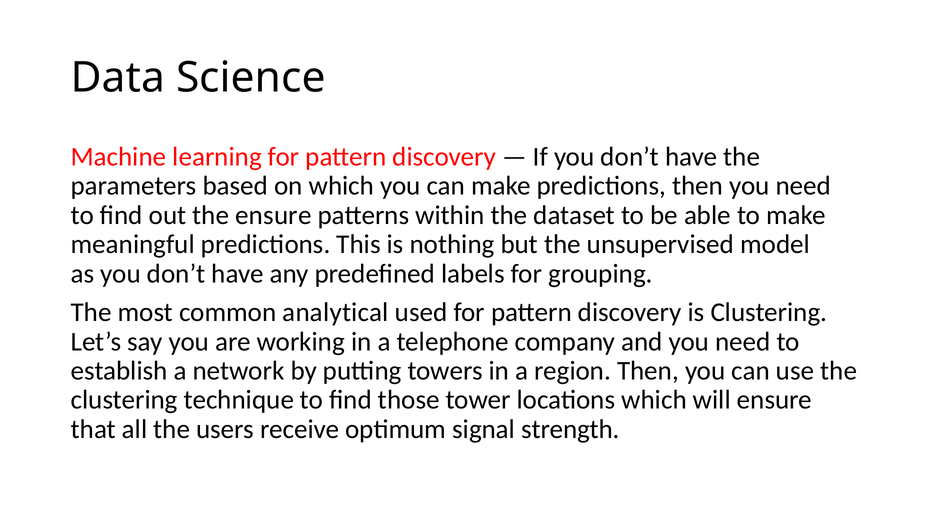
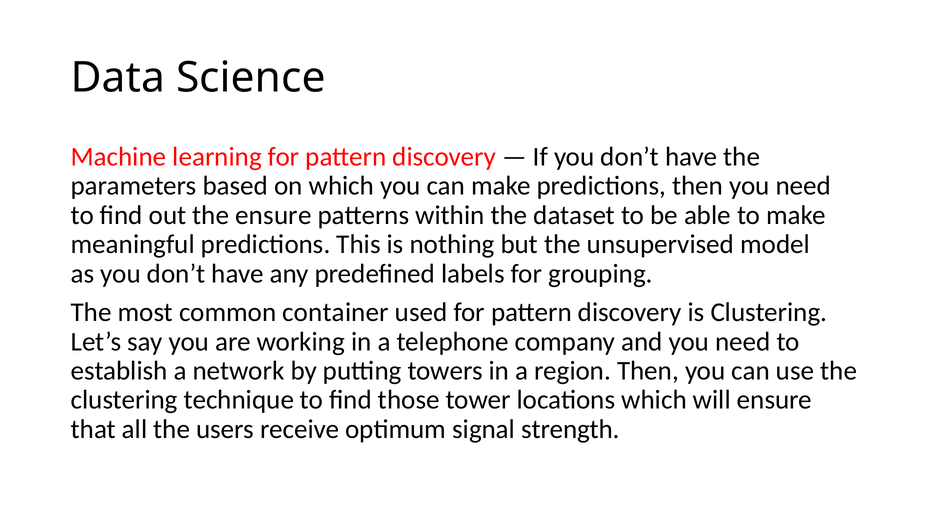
analytical: analytical -> container
